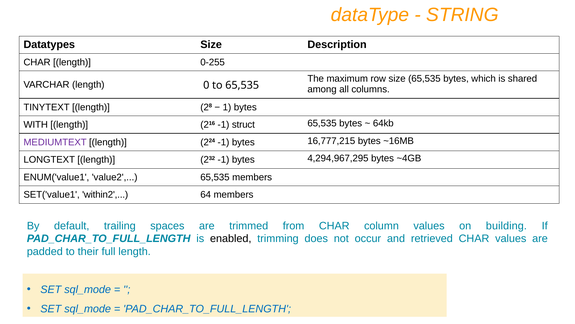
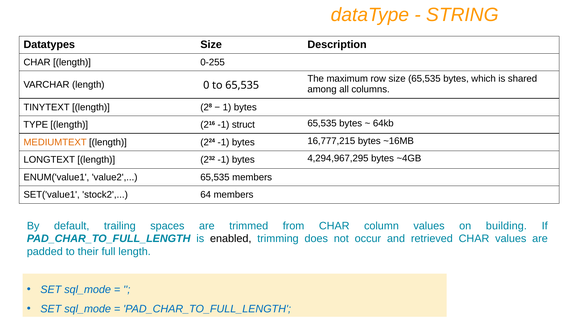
WITH: WITH -> TYPE
MEDIUMTEXT colour: purple -> orange
within2: within2 -> stock2
